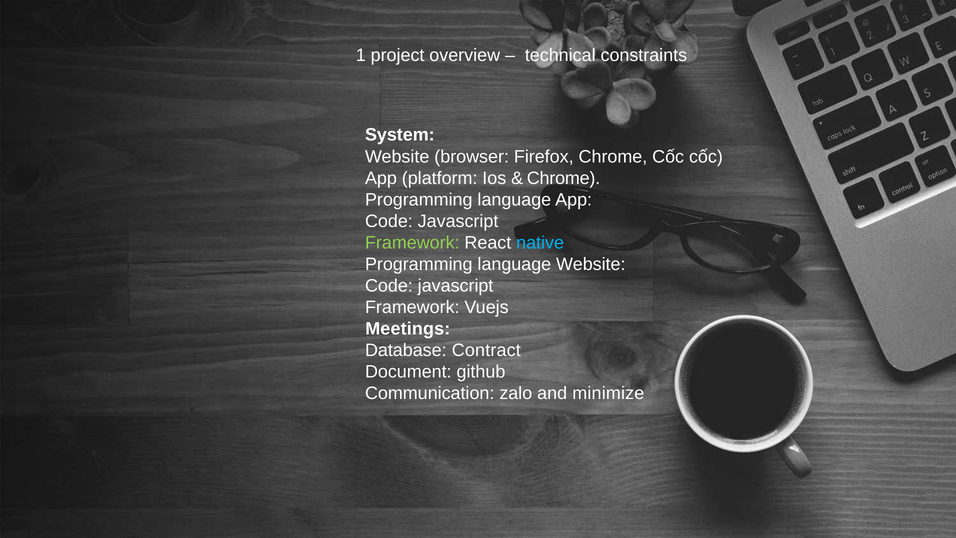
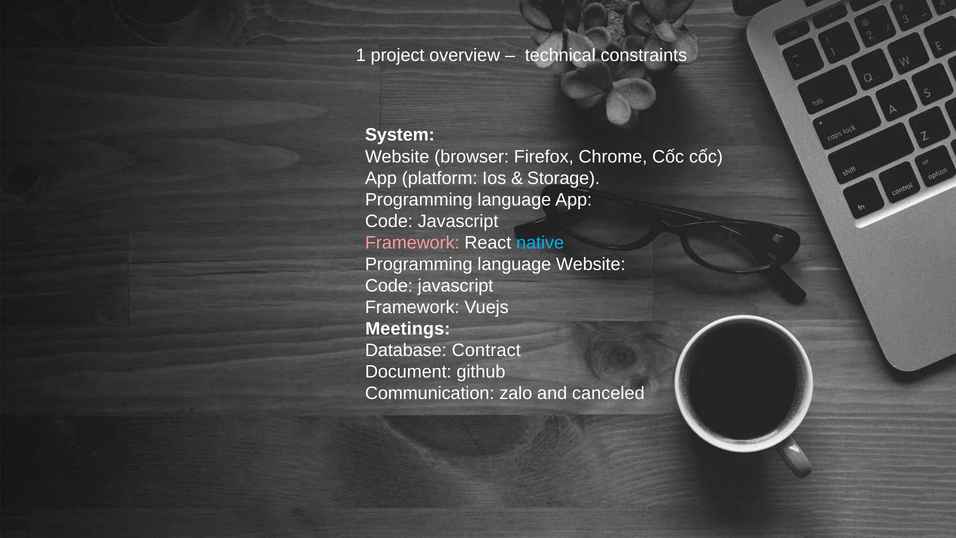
Chrome at (564, 178): Chrome -> Storage
Framework at (412, 243) colour: light green -> pink
minimize: minimize -> canceled
